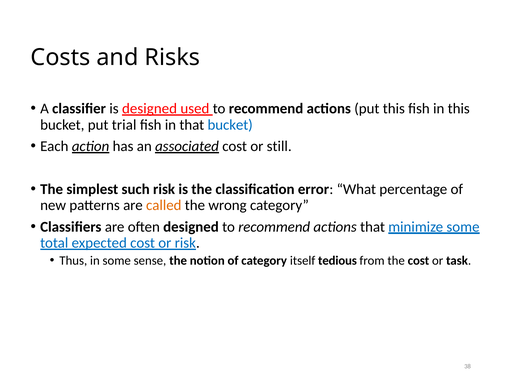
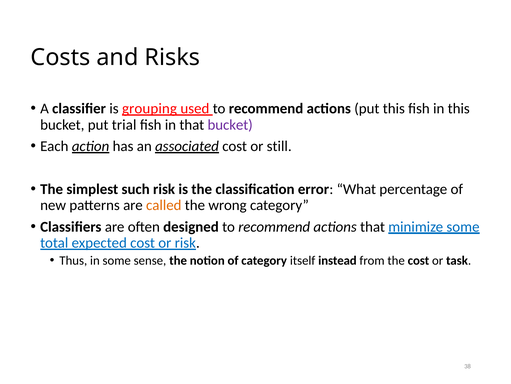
is designed: designed -> grouping
bucket at (230, 125) colour: blue -> purple
tedious: tedious -> instead
